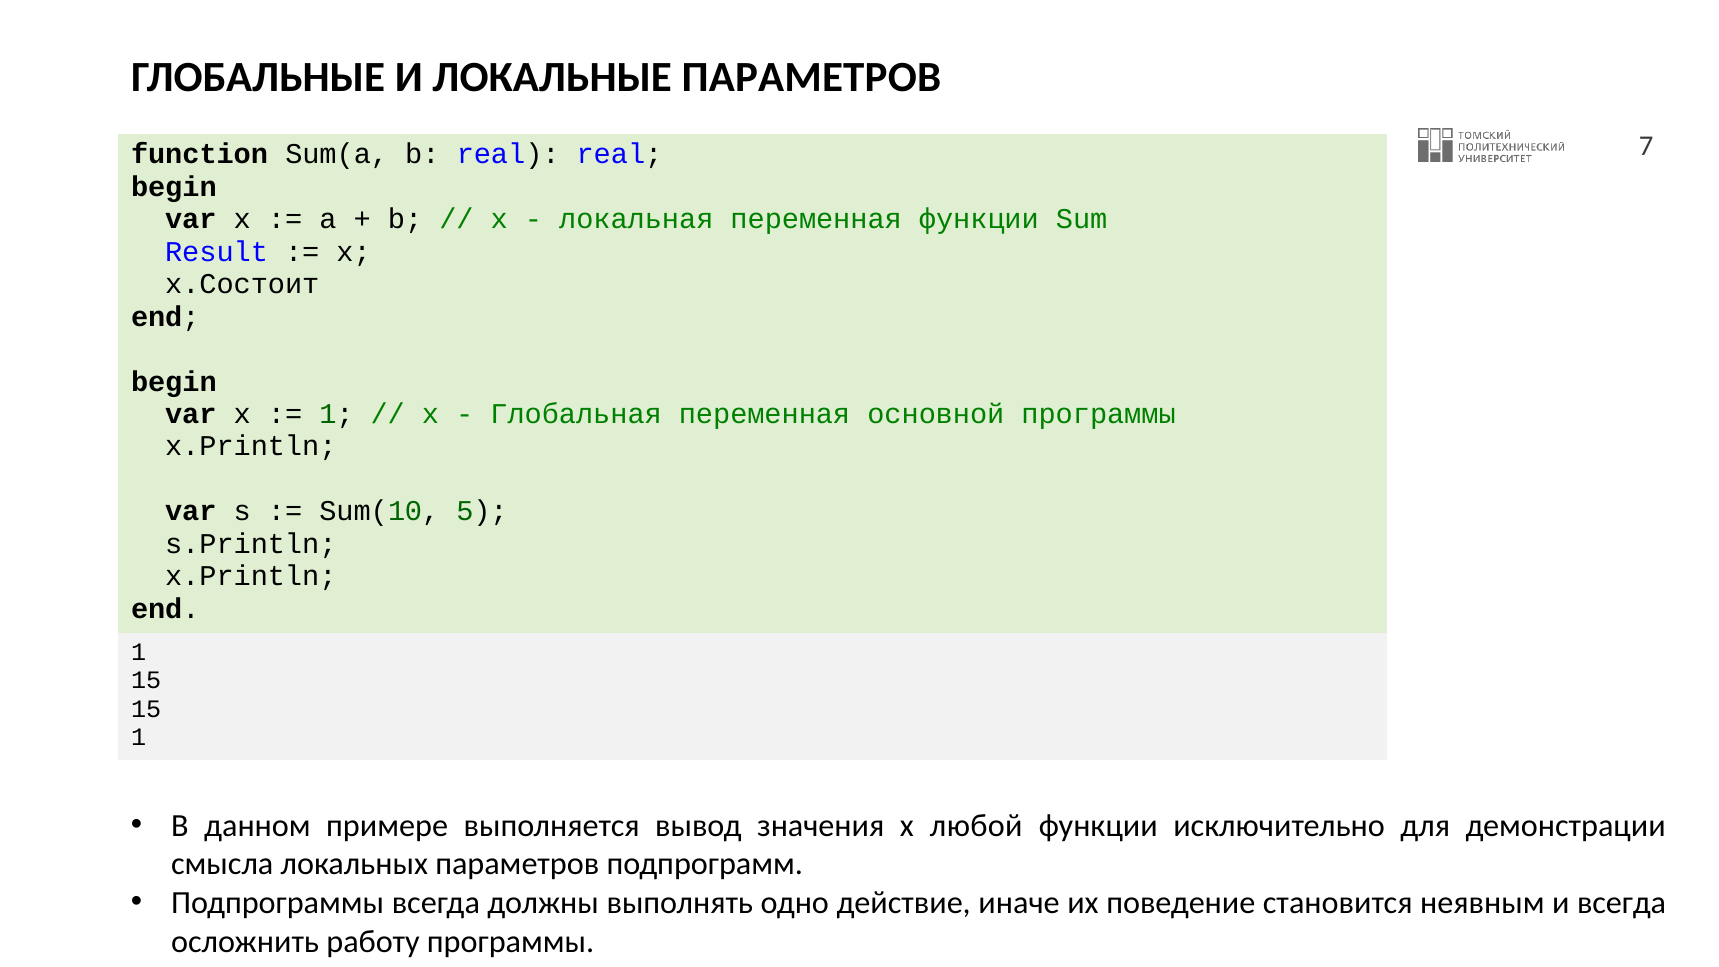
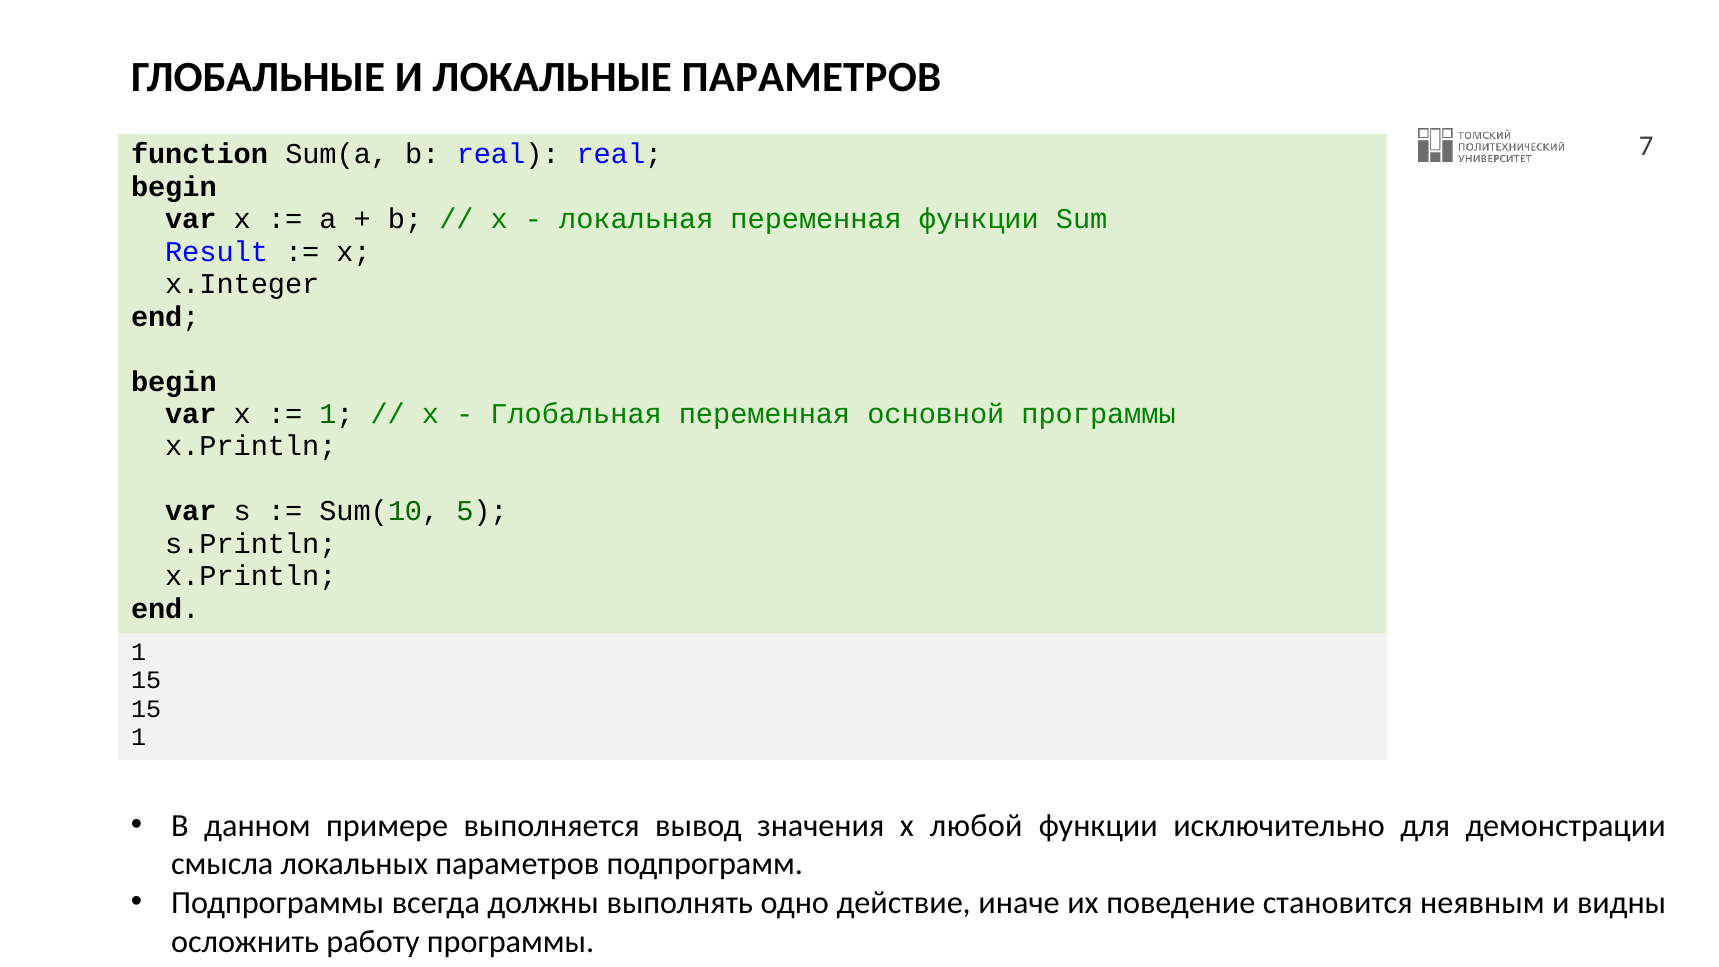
x.Состоит: x.Состоит -> x.Integer
и всегда: всегда -> видны
